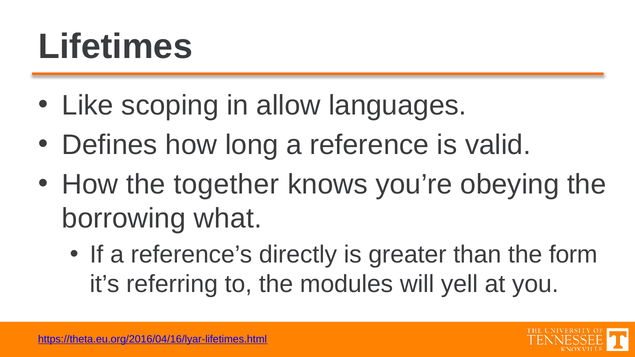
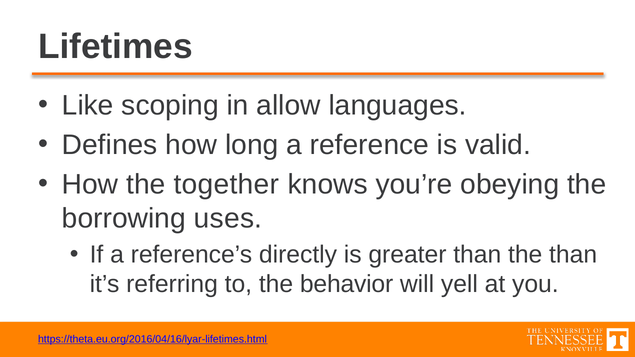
what: what -> uses
the form: form -> than
modules: modules -> behavior
